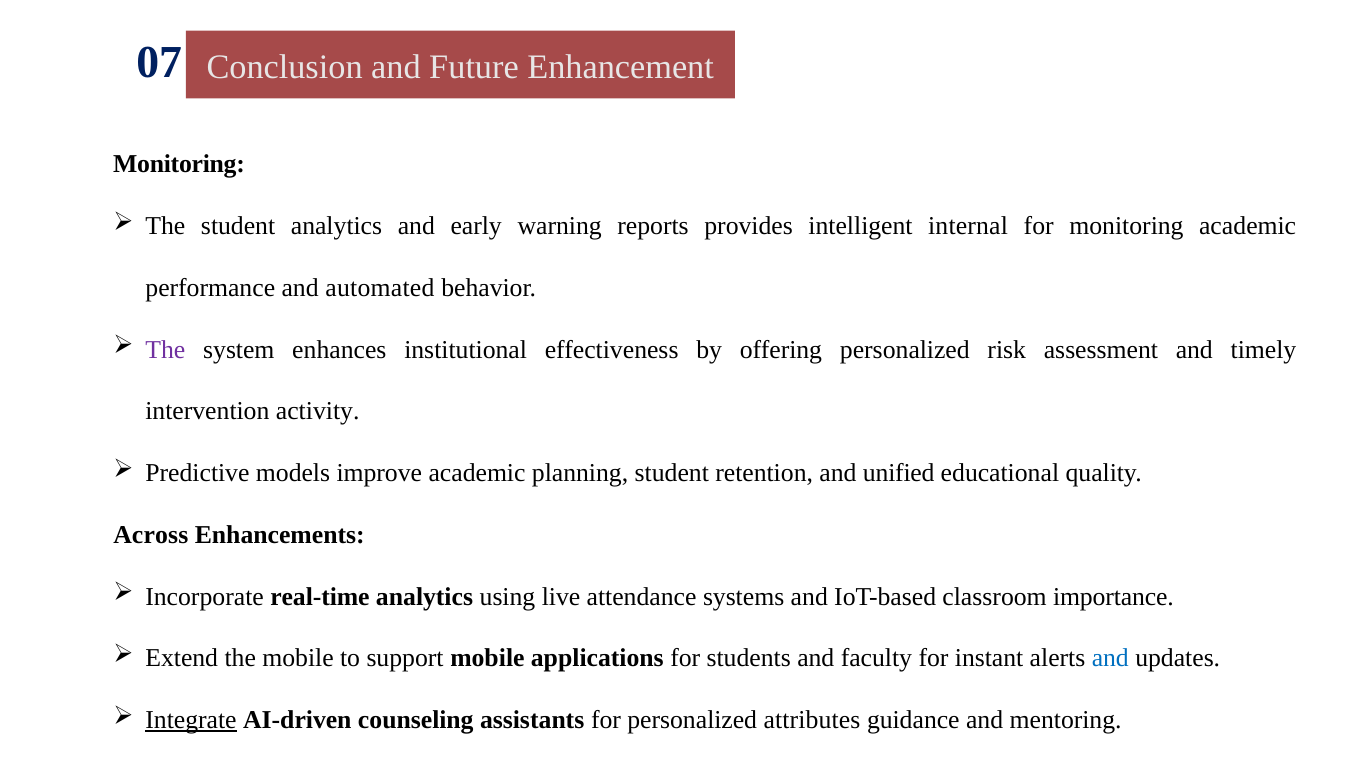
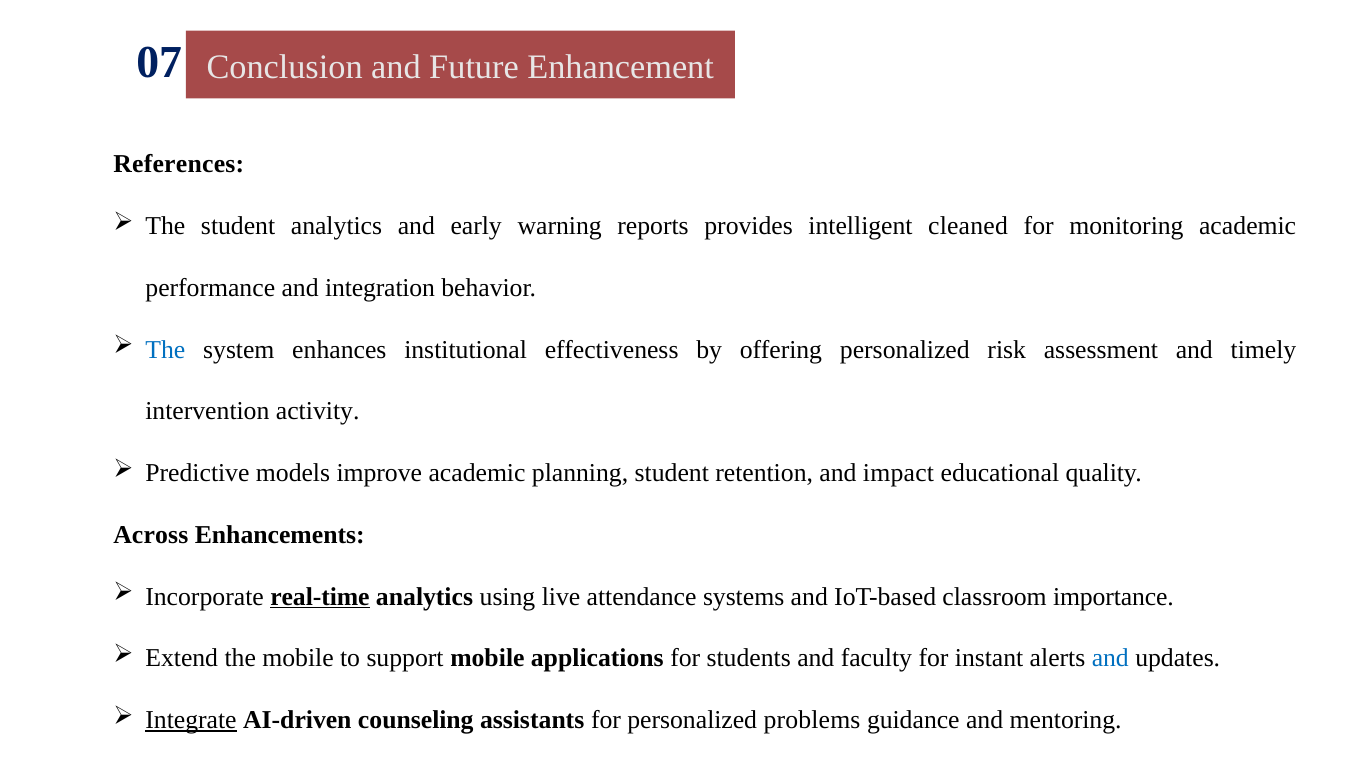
Monitoring at (179, 164): Monitoring -> References
internal: internal -> cleaned
automated: automated -> integration
The at (165, 349) colour: purple -> blue
unified: unified -> impact
real-time underline: none -> present
attributes: attributes -> problems
